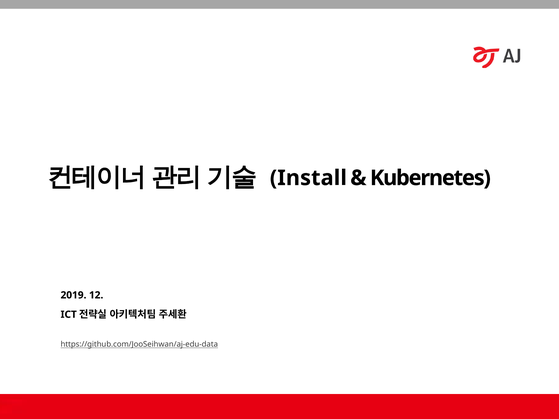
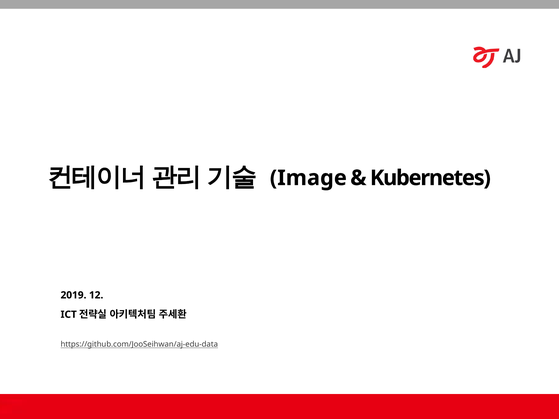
Install: Install -> Image
